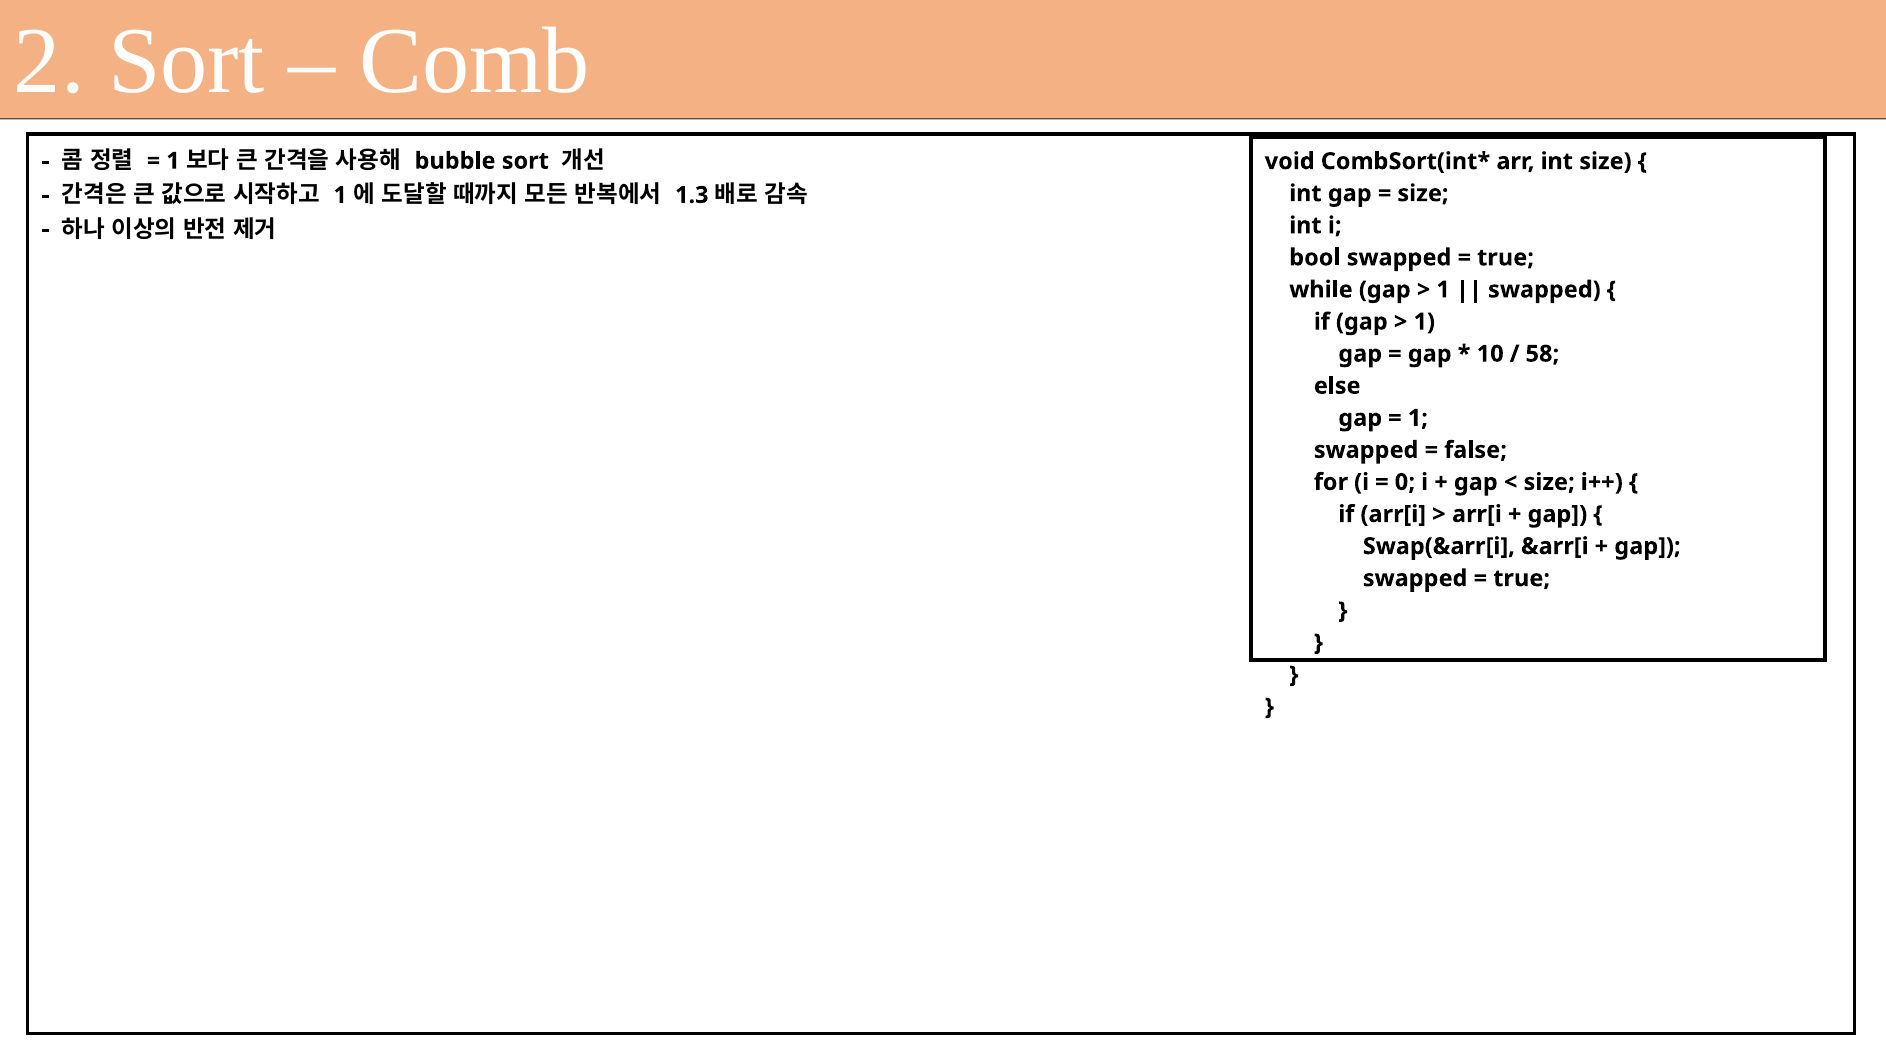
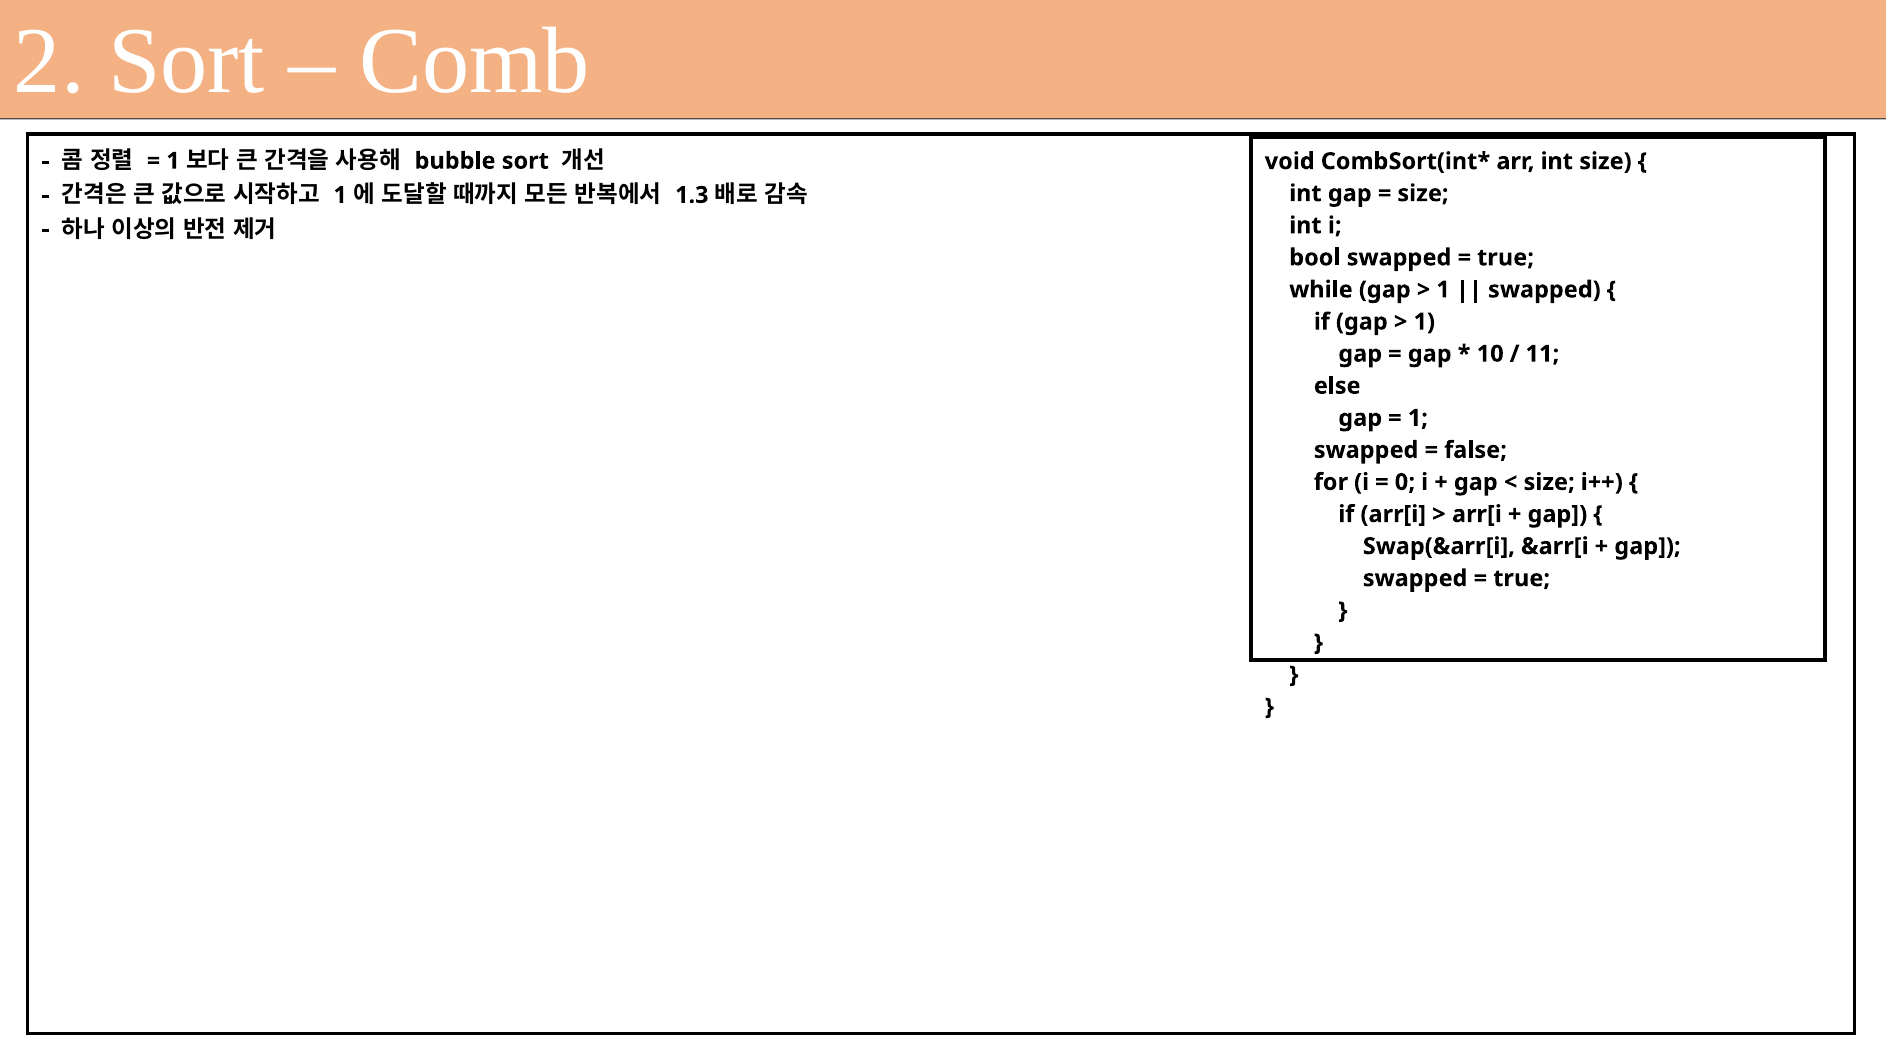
58: 58 -> 11
